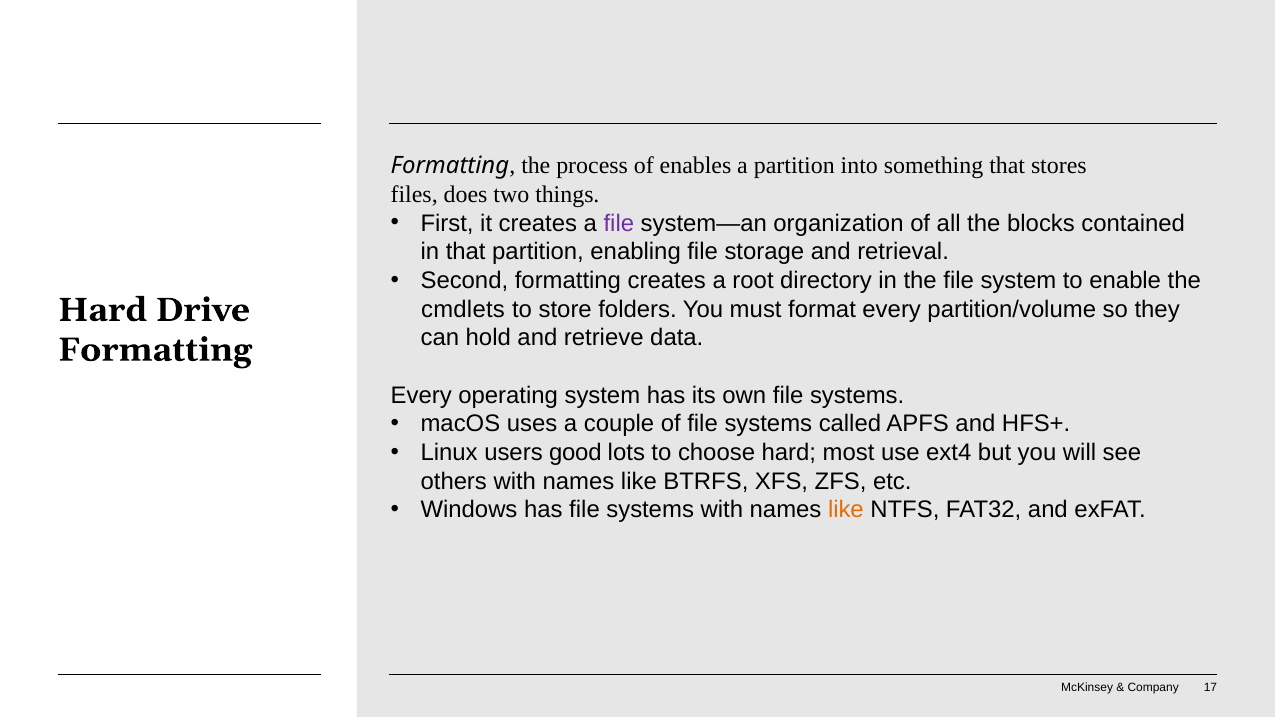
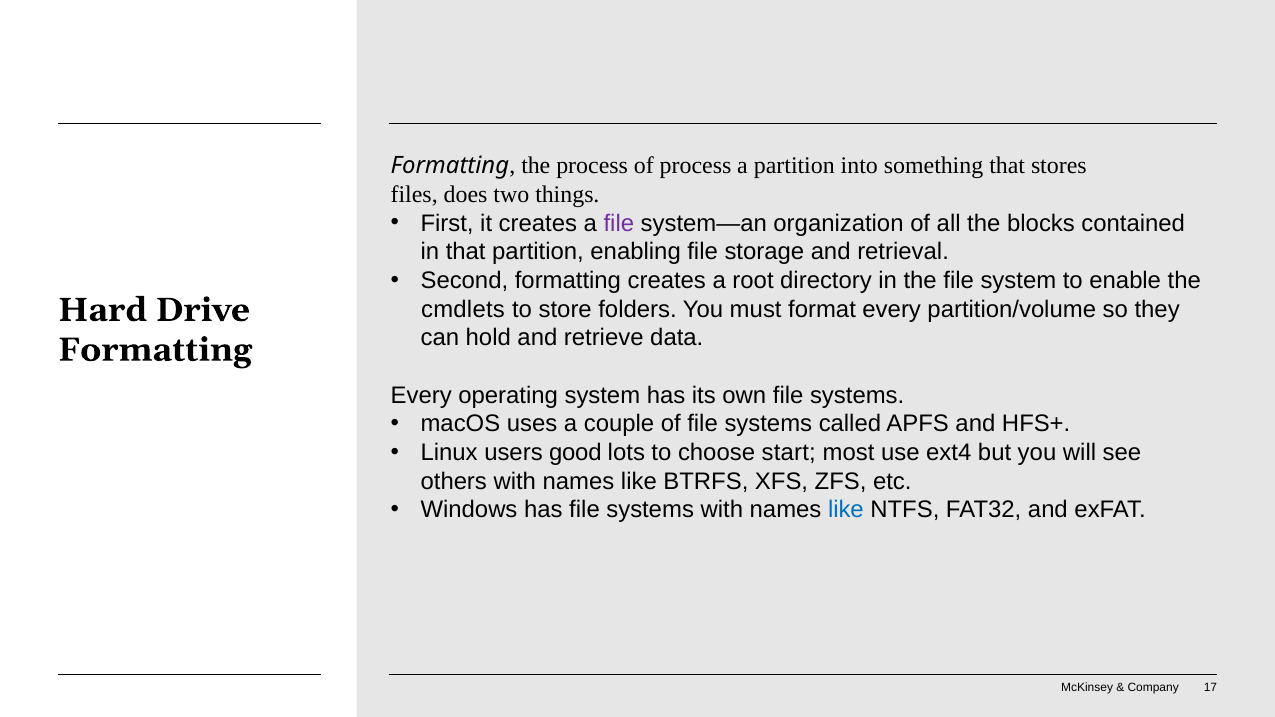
of enables: enables -> process
choose hard: hard -> start
like at (846, 510) colour: orange -> blue
